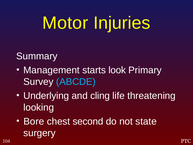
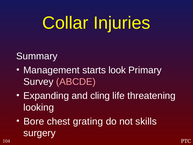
Motor: Motor -> Collar
ABCDE colour: light blue -> pink
Underlying: Underlying -> Expanding
second: second -> grating
state: state -> skills
